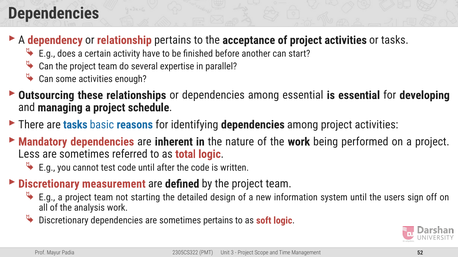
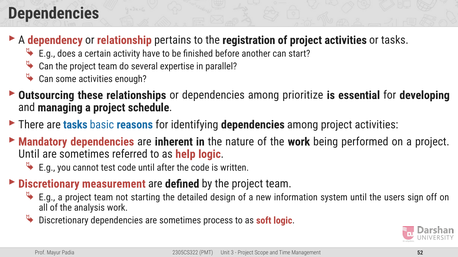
acceptance: acceptance -> registration
among essential: essential -> prioritize
Less at (29, 154): Less -> Until
total: total -> help
sometimes pertains: pertains -> process
